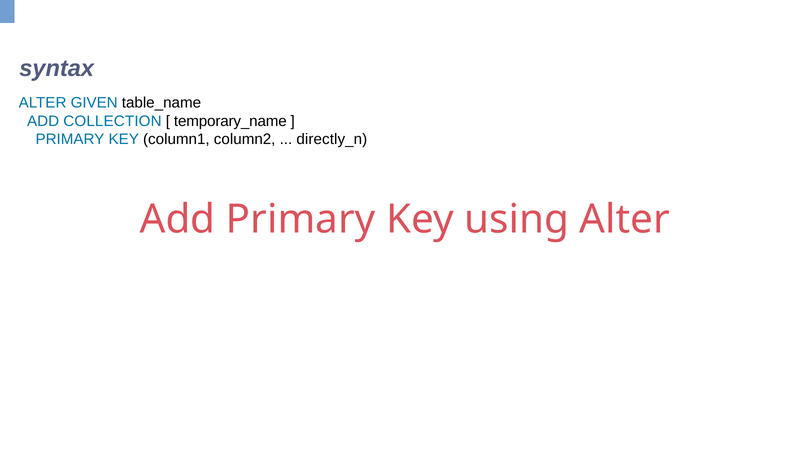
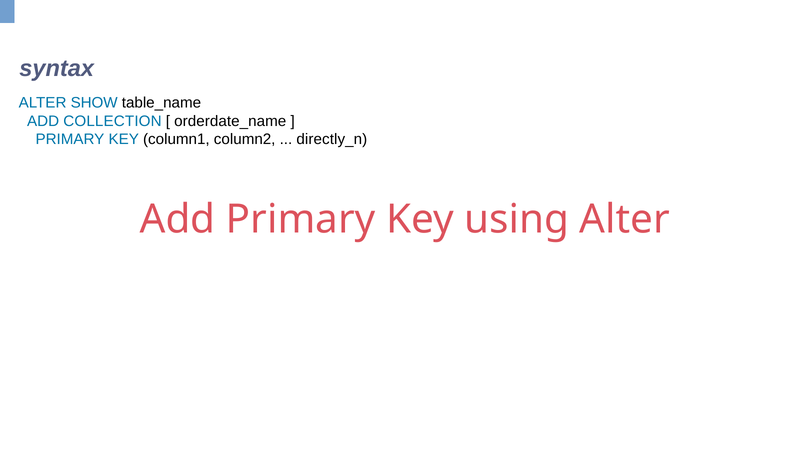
GIVEN: GIVEN -> SHOW
temporary_name: temporary_name -> orderdate_name
